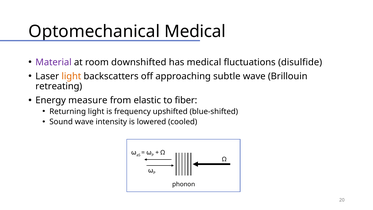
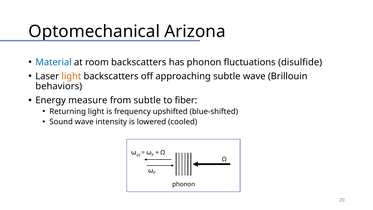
Medical at (195, 31): Medical -> Arizona
Material colour: purple -> blue
room downshifted: downshifted -> backscatters
has medical: medical -> phonon
retreating: retreating -> behaviors
from elastic: elastic -> subtle
